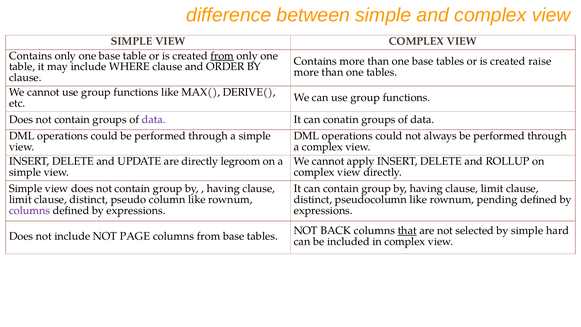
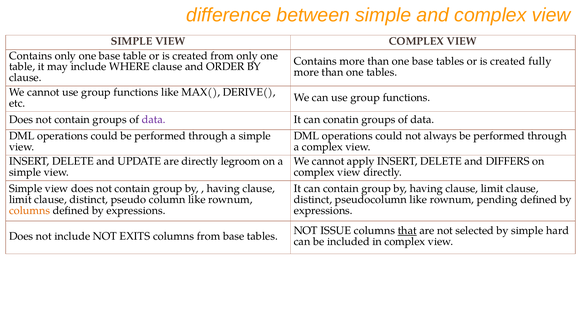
from at (222, 56) underline: present -> none
raise: raise -> fully
ROLLUP: ROLLUP -> DIFFERS
columns at (30, 210) colour: purple -> orange
BACK: BACK -> ISSUE
PAGE: PAGE -> EXITS
